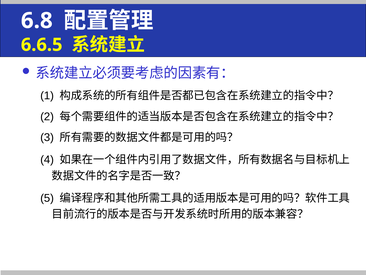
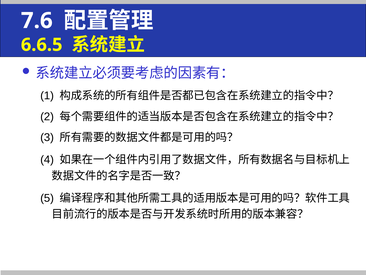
6.8: 6.8 -> 7.6
